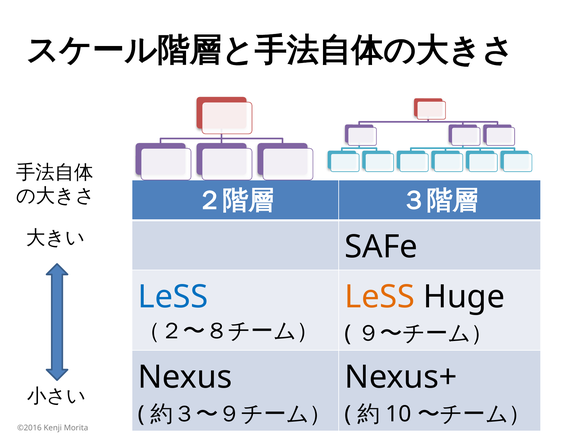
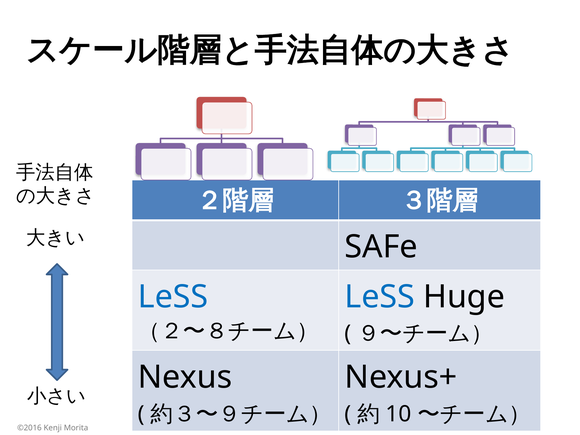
LeSS at (380, 297) colour: orange -> blue
